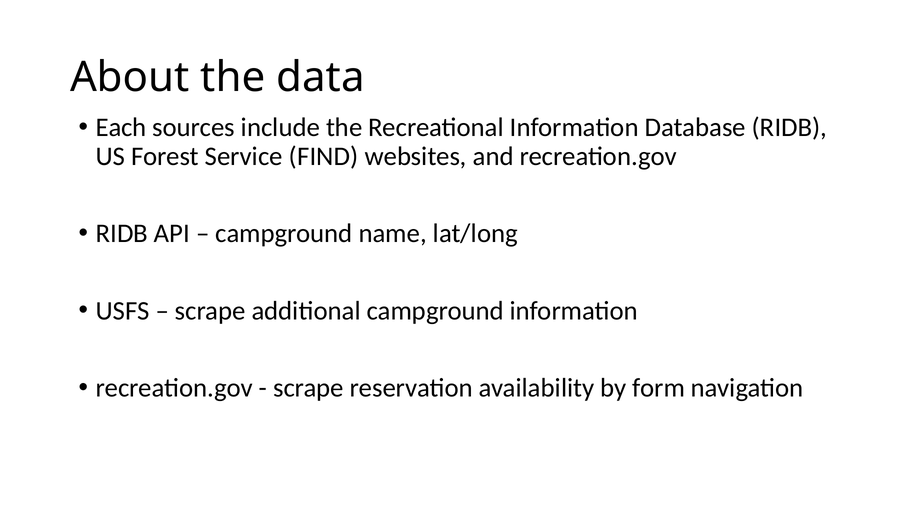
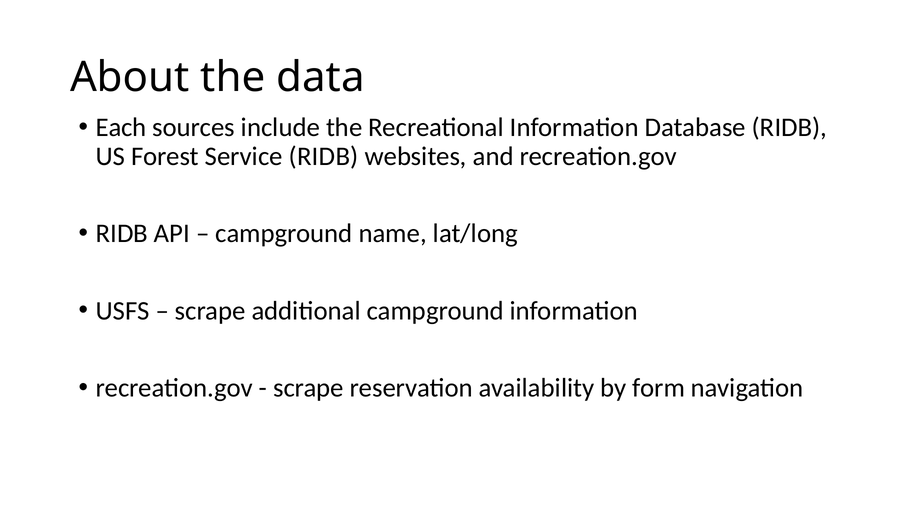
Service FIND: FIND -> RIDB
